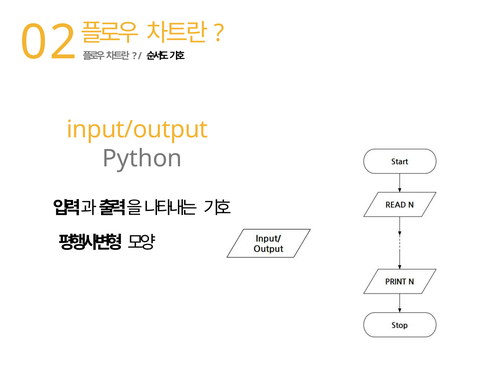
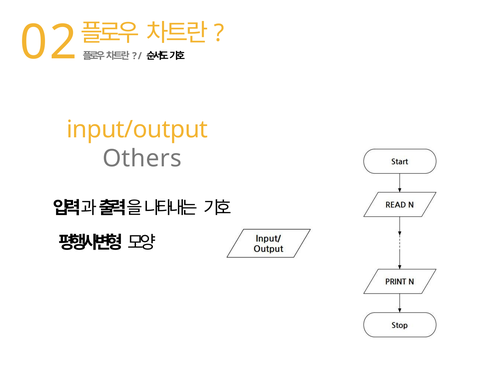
Python: Python -> Others
